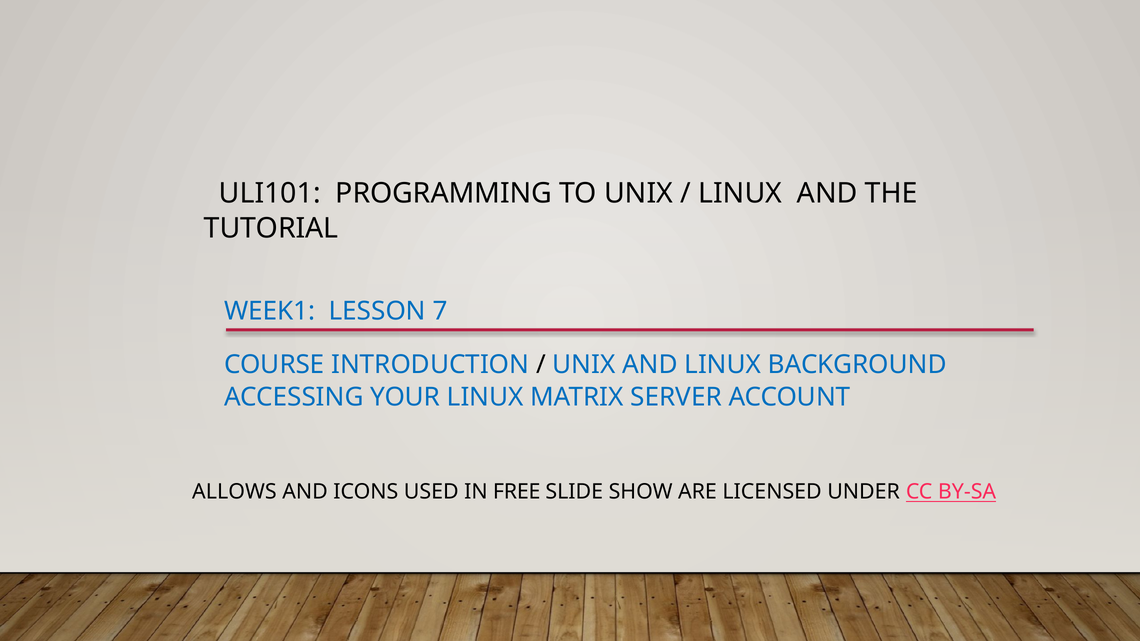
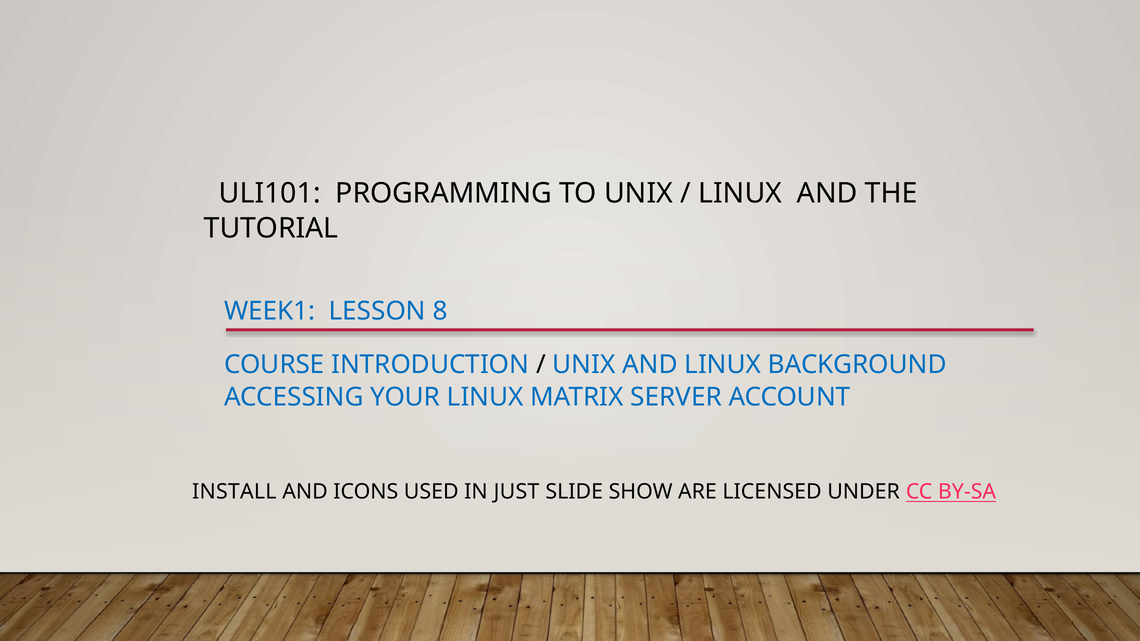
7: 7 -> 8
ALLOWS: ALLOWS -> INSTALL
FREE: FREE -> JUST
